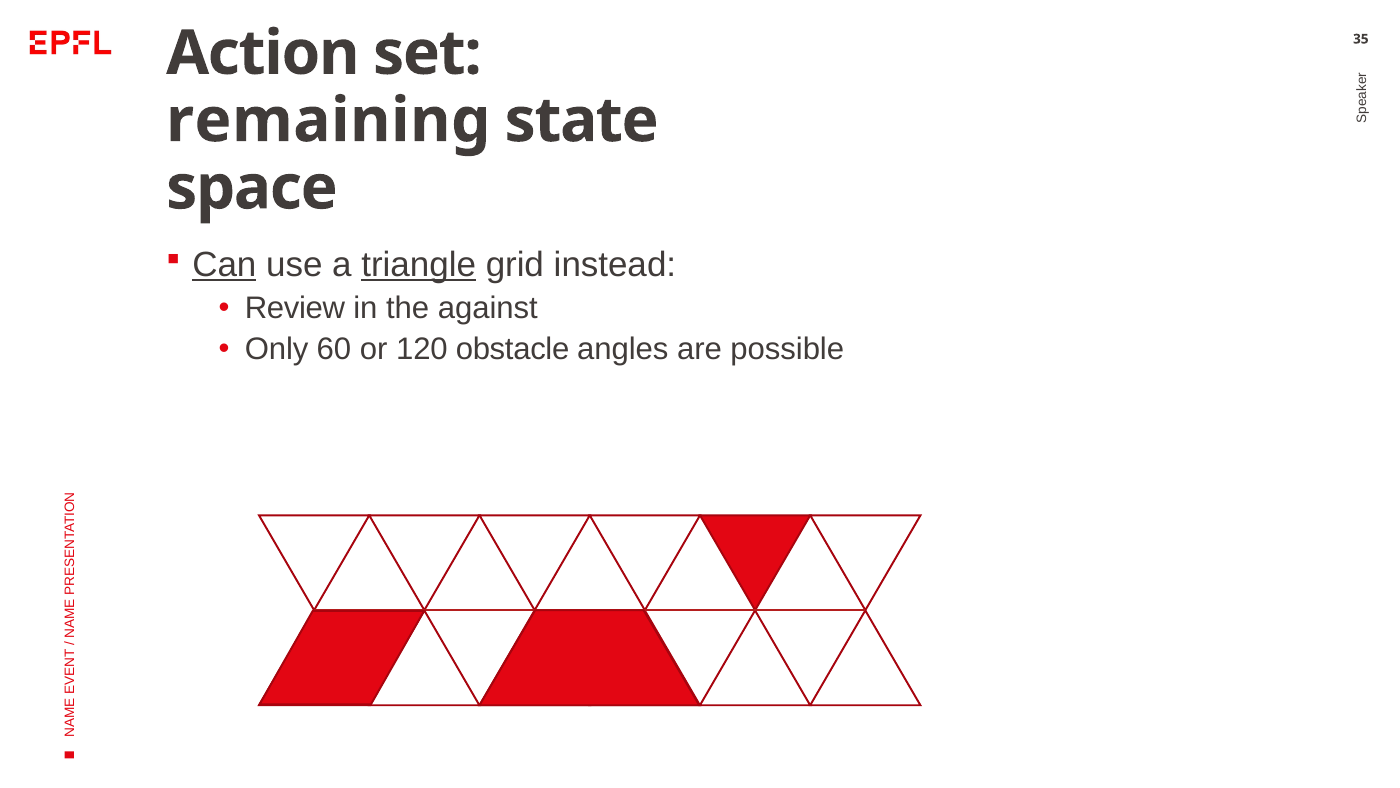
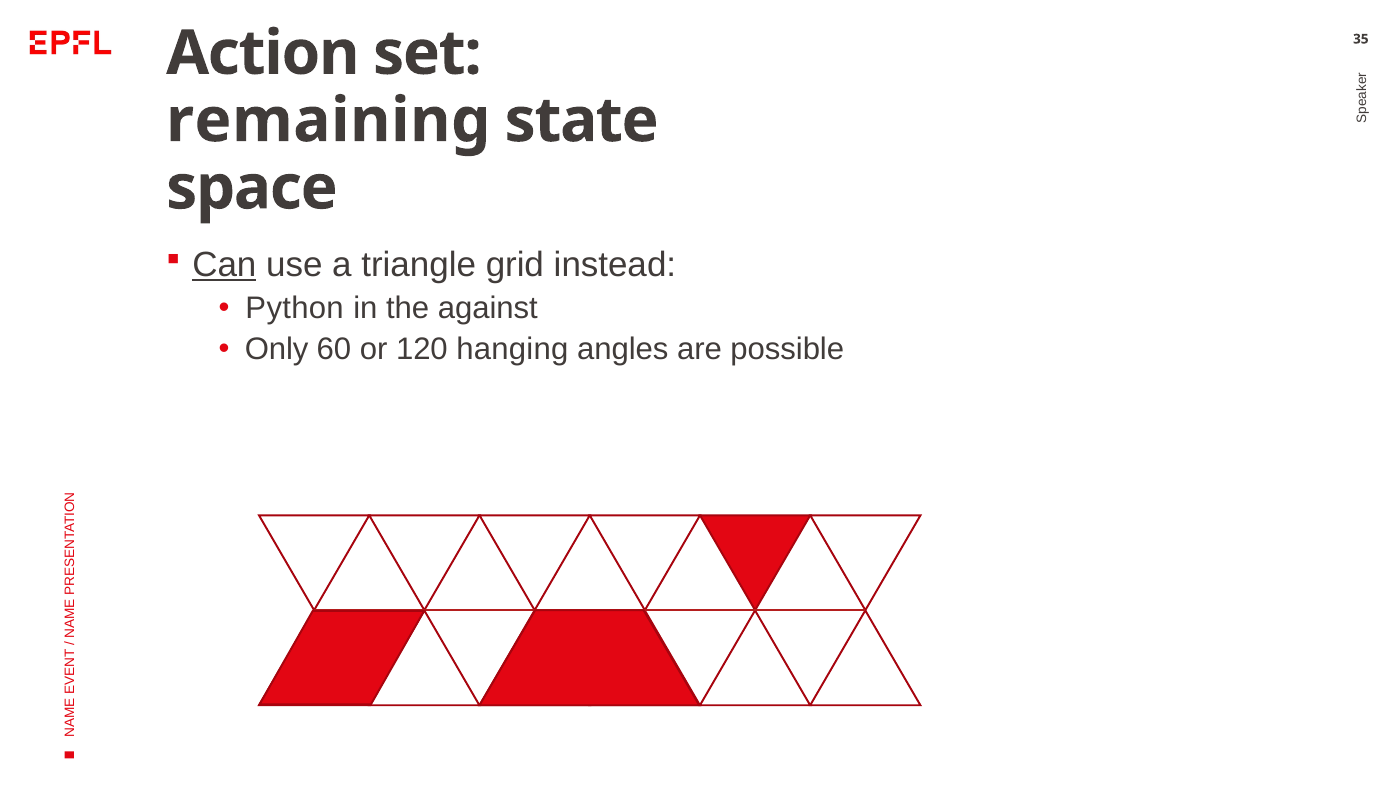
triangle underline: present -> none
Review: Review -> Python
obstacle: obstacle -> hanging
